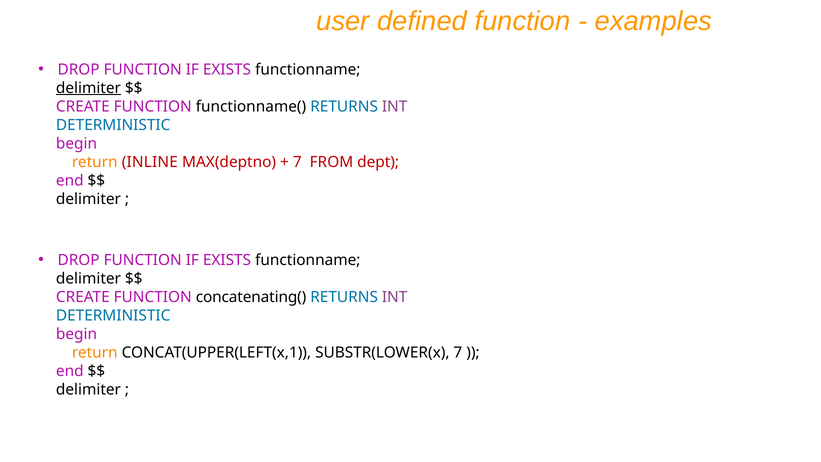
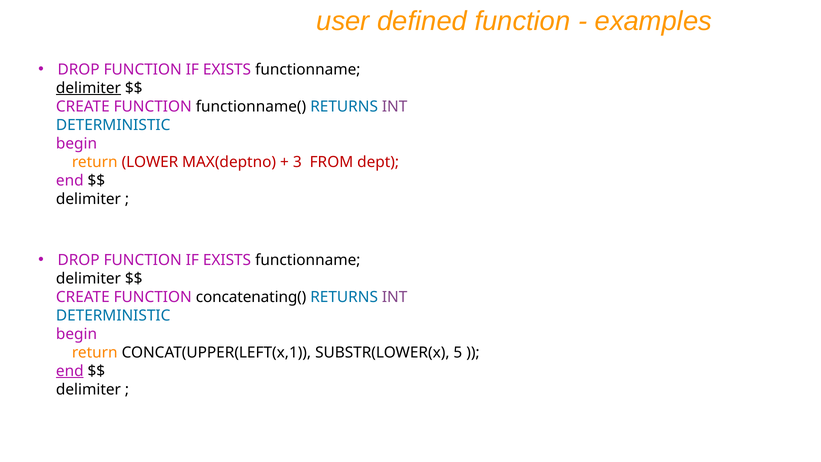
INLINE: INLINE -> LOWER
7 at (297, 162): 7 -> 3
SUBSTR(LOWER(x 7: 7 -> 5
end at (70, 371) underline: none -> present
